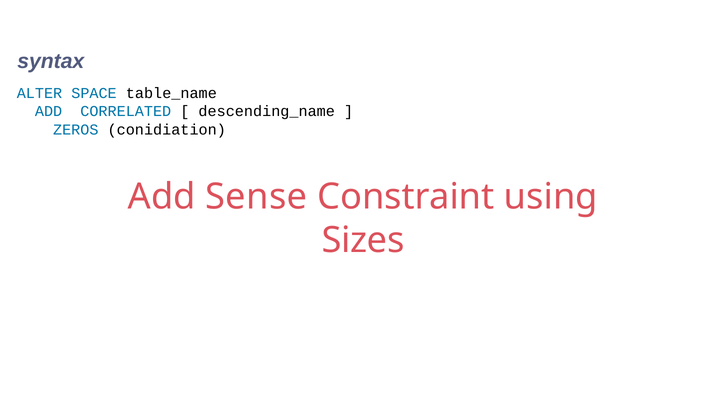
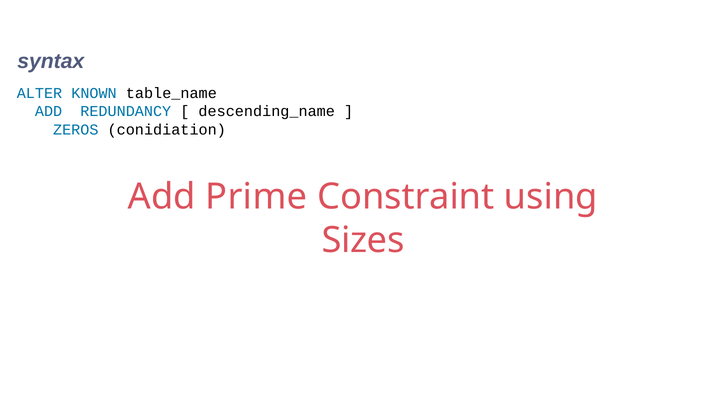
SPACE: SPACE -> KNOWN
CORRELATED: CORRELATED -> REDUNDANCY
Sense: Sense -> Prime
